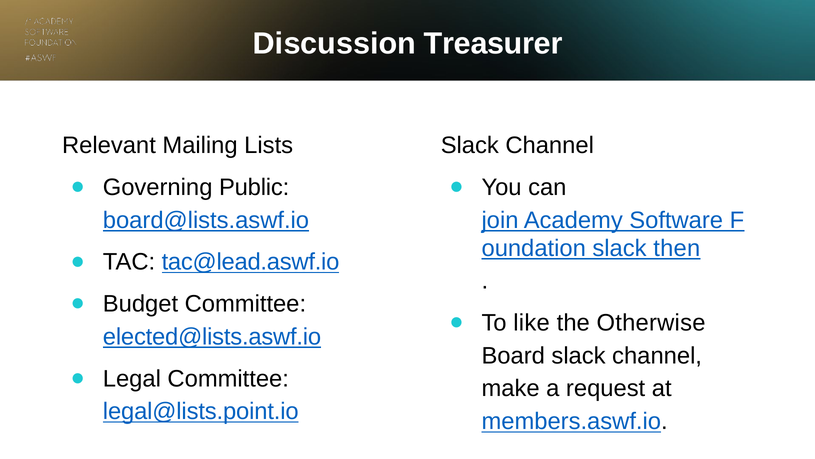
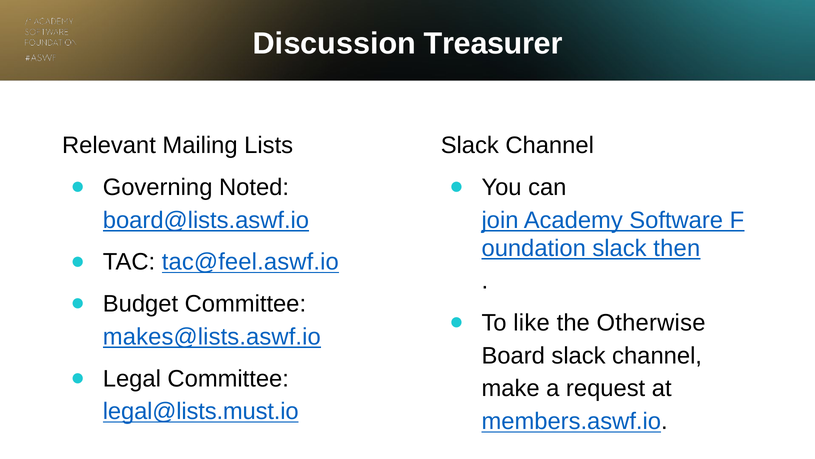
Public: Public -> Noted
tac@lead.aswf.io: tac@lead.aswf.io -> tac@feel.aswf.io
elected@lists.aswf.io: elected@lists.aswf.io -> makes@lists.aswf.io
legal@lists.point.io: legal@lists.point.io -> legal@lists.must.io
